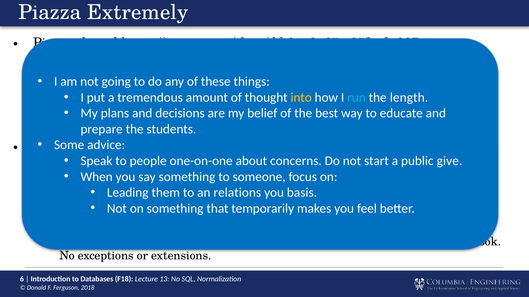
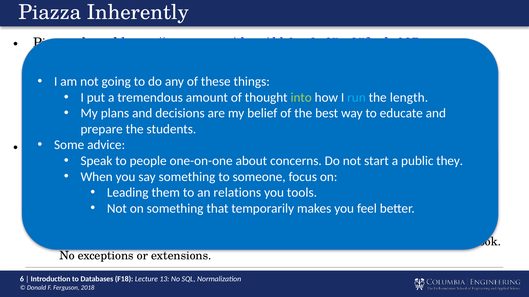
Extremely: Extremely -> Inherently
into colour: yellow -> light green
give: give -> they
basis: basis -> tools
